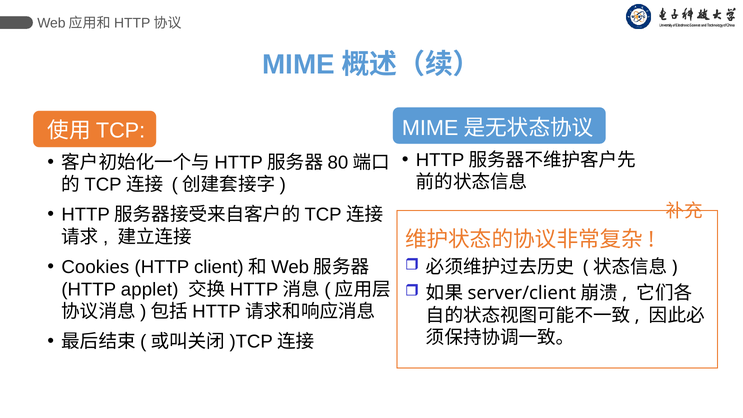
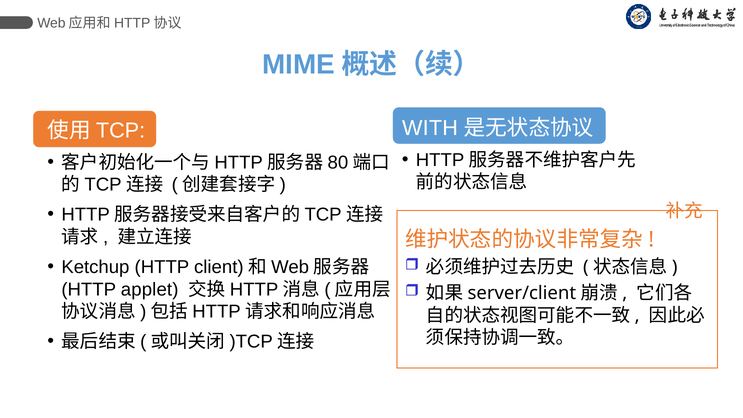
MIME at (430, 128): MIME -> WITH
Cookies: Cookies -> Ketchup
